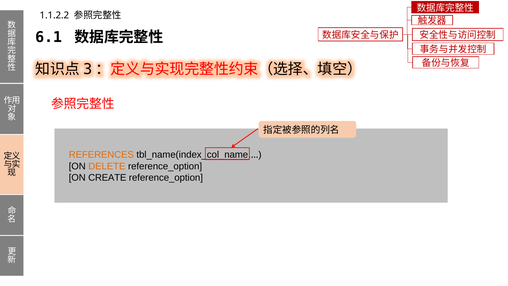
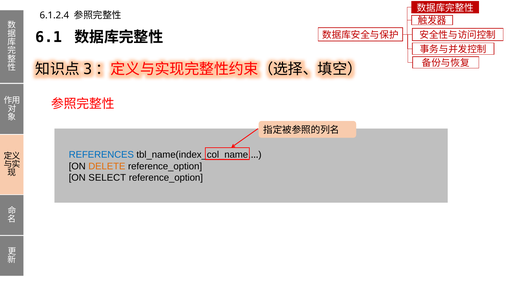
1.1.2.2: 1.1.2.2 -> 6.1.2.4
REFERENCES colour: orange -> blue
CREATE: CREATE -> SELECT
